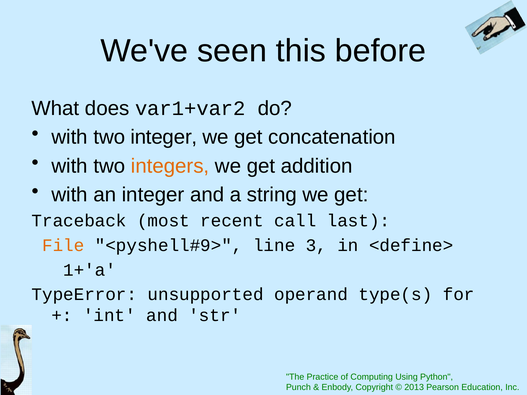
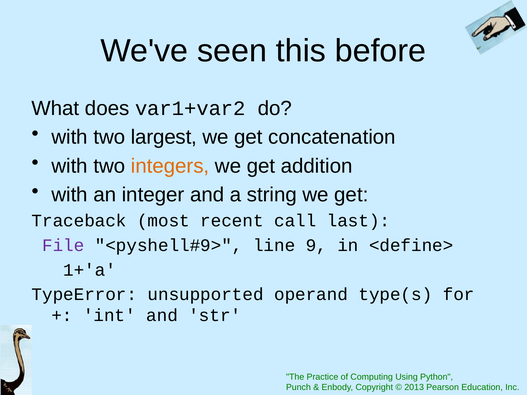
two integer: integer -> largest
File colour: orange -> purple
3: 3 -> 9
